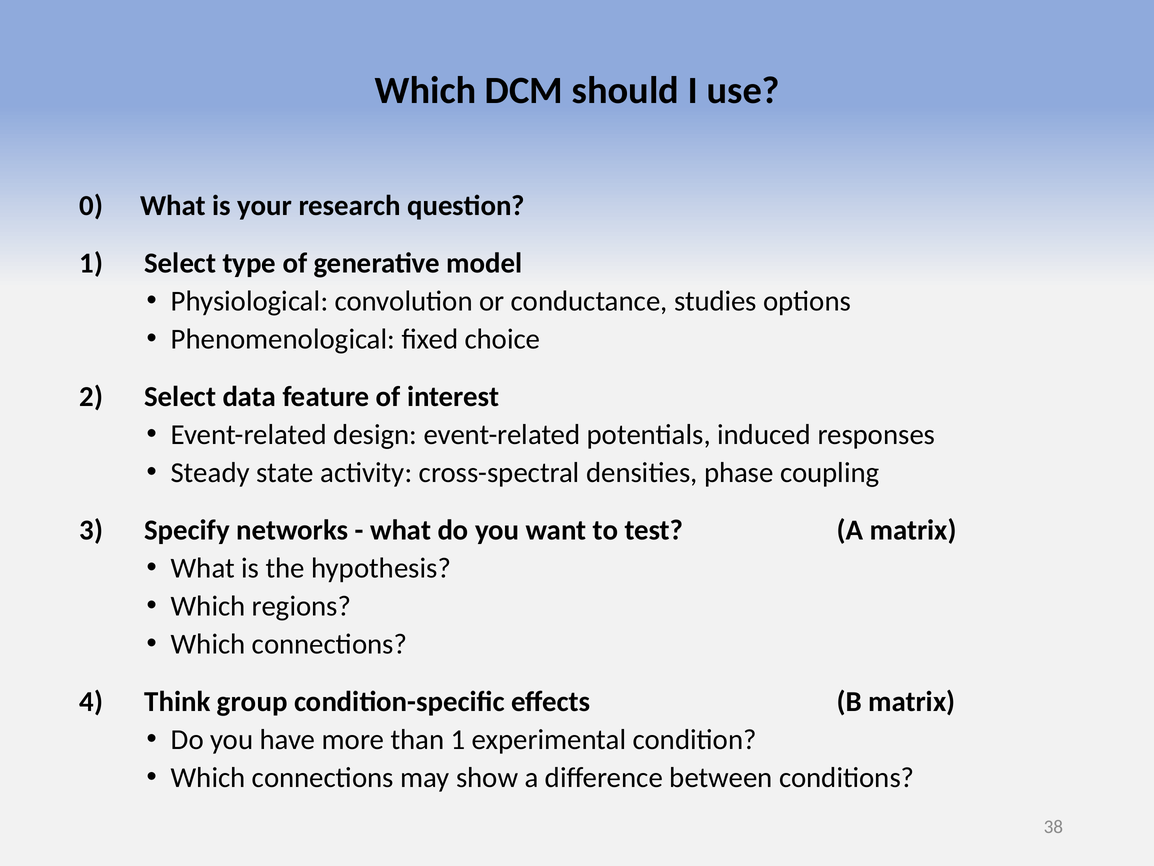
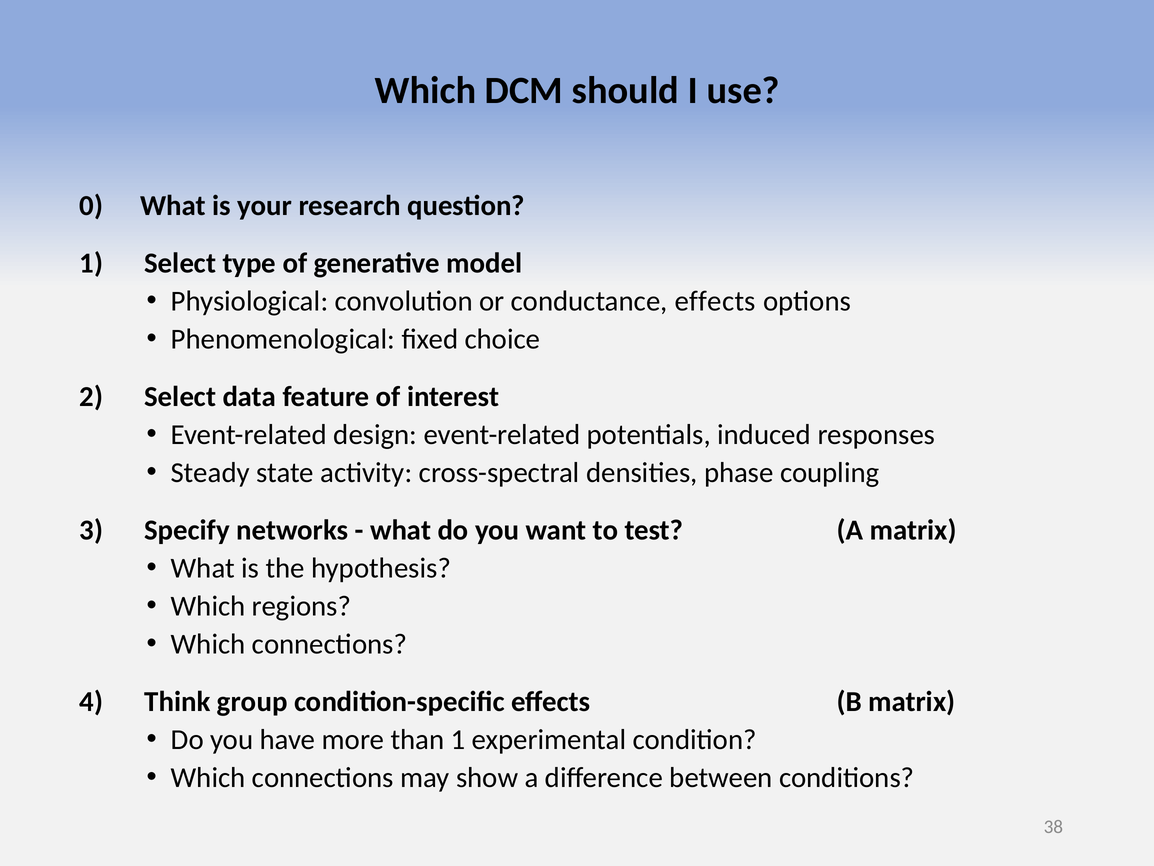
conductance studies: studies -> effects
